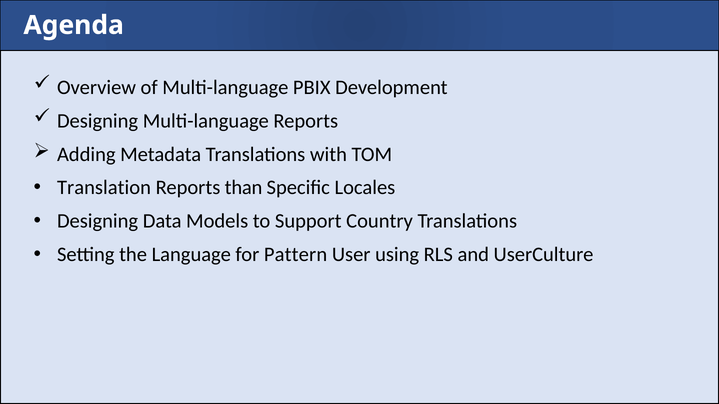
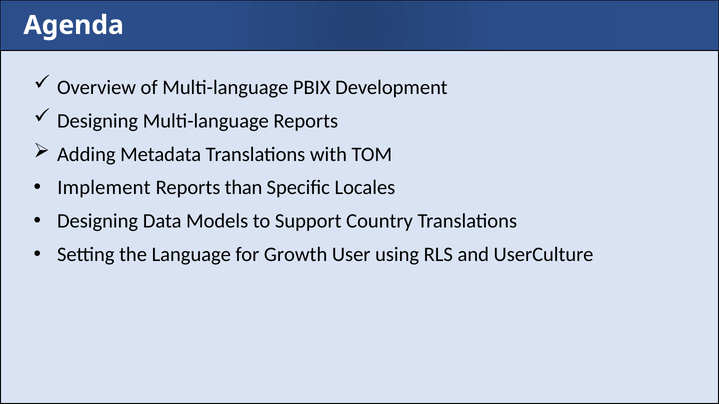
Translation: Translation -> Implement
Pattern: Pattern -> Growth
